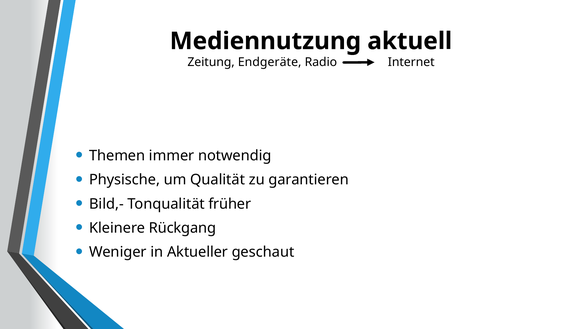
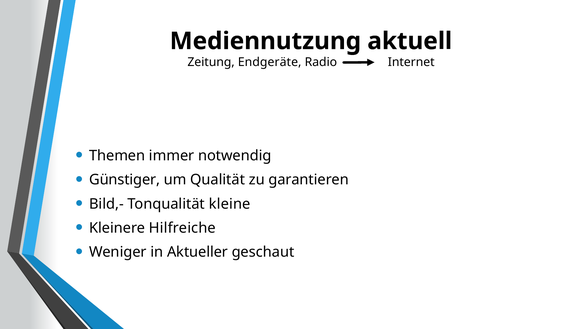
Physische: Physische -> Günstiger
früher: früher -> kleine
Rückgang: Rückgang -> Hilfreiche
